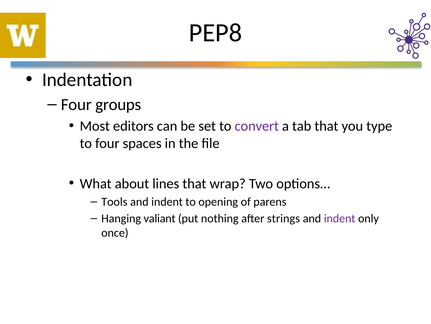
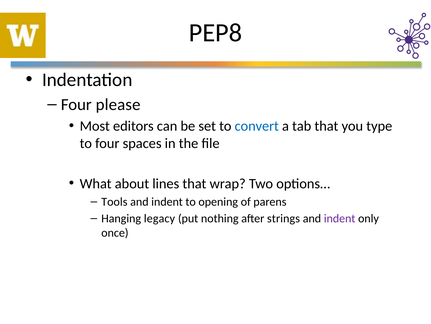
groups: groups -> please
convert colour: purple -> blue
valiant: valiant -> legacy
